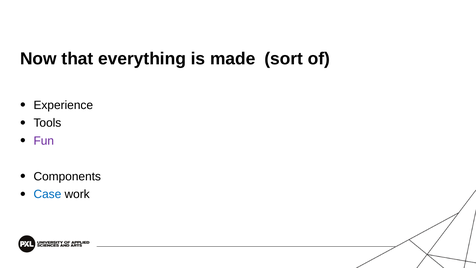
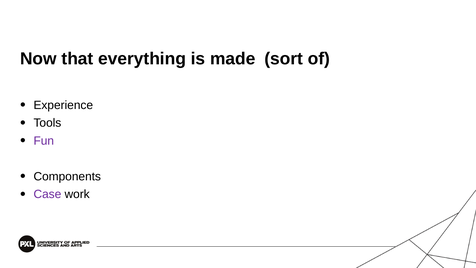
Case colour: blue -> purple
